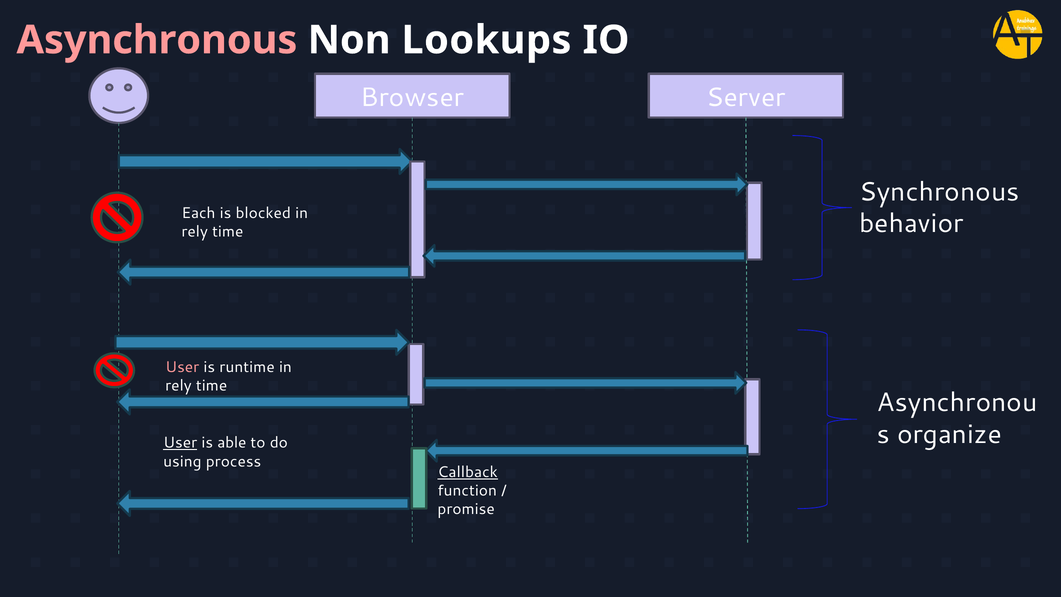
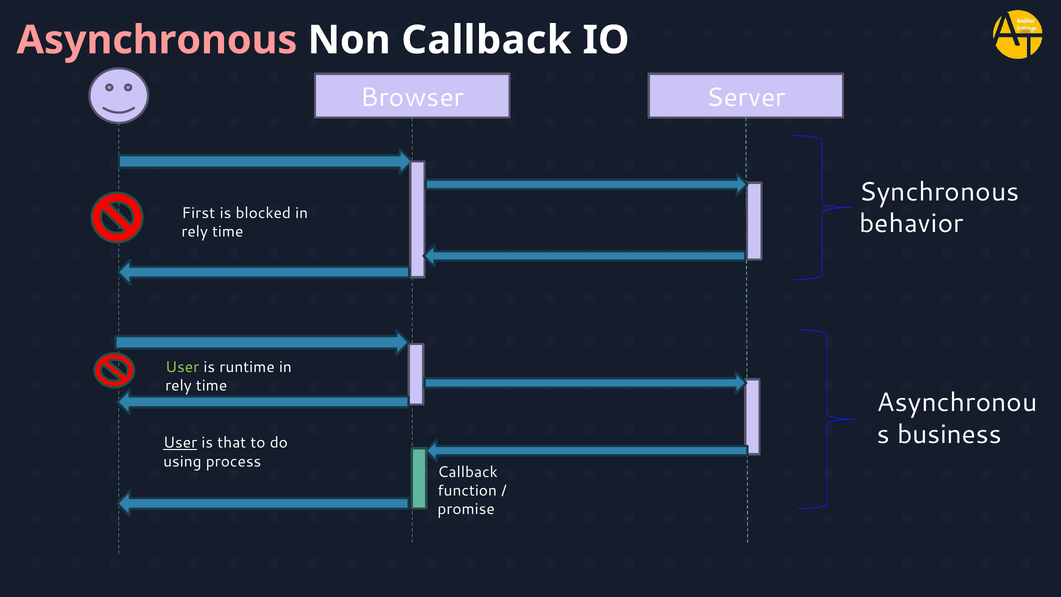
Non Lookups: Lookups -> Callback
Each: Each -> First
User at (182, 367) colour: pink -> light green
organize: organize -> business
able: able -> that
Callback at (468, 472) underline: present -> none
